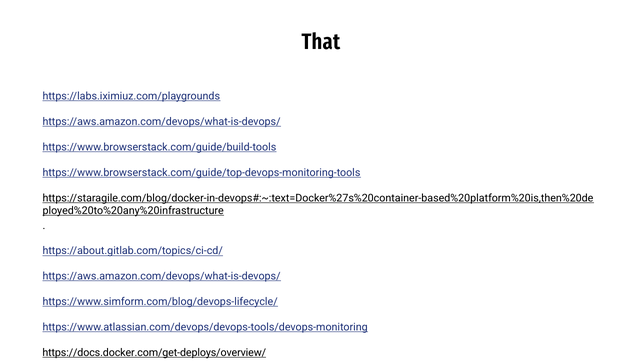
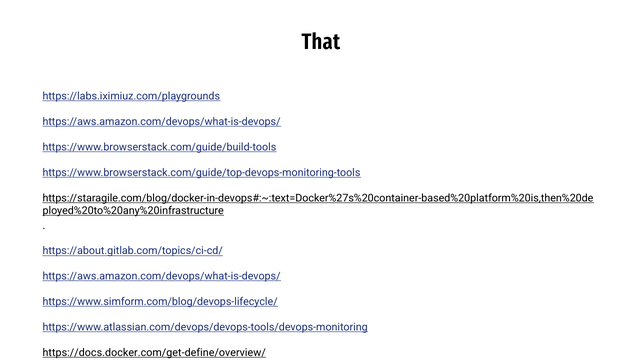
https://docs.docker.com/get-deploys/overview/: https://docs.docker.com/get-deploys/overview/ -> https://docs.docker.com/get-define/overview/
